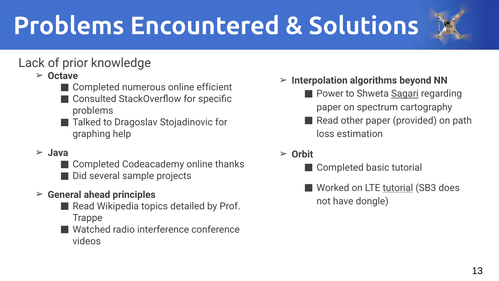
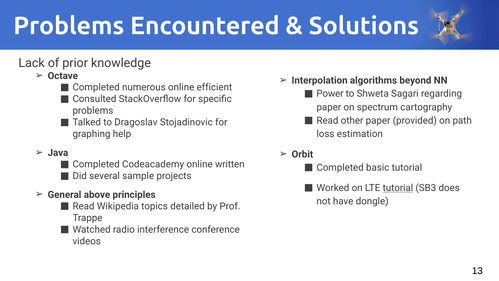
Sagari underline: present -> none
thanks: thanks -> written
ahead: ahead -> above
